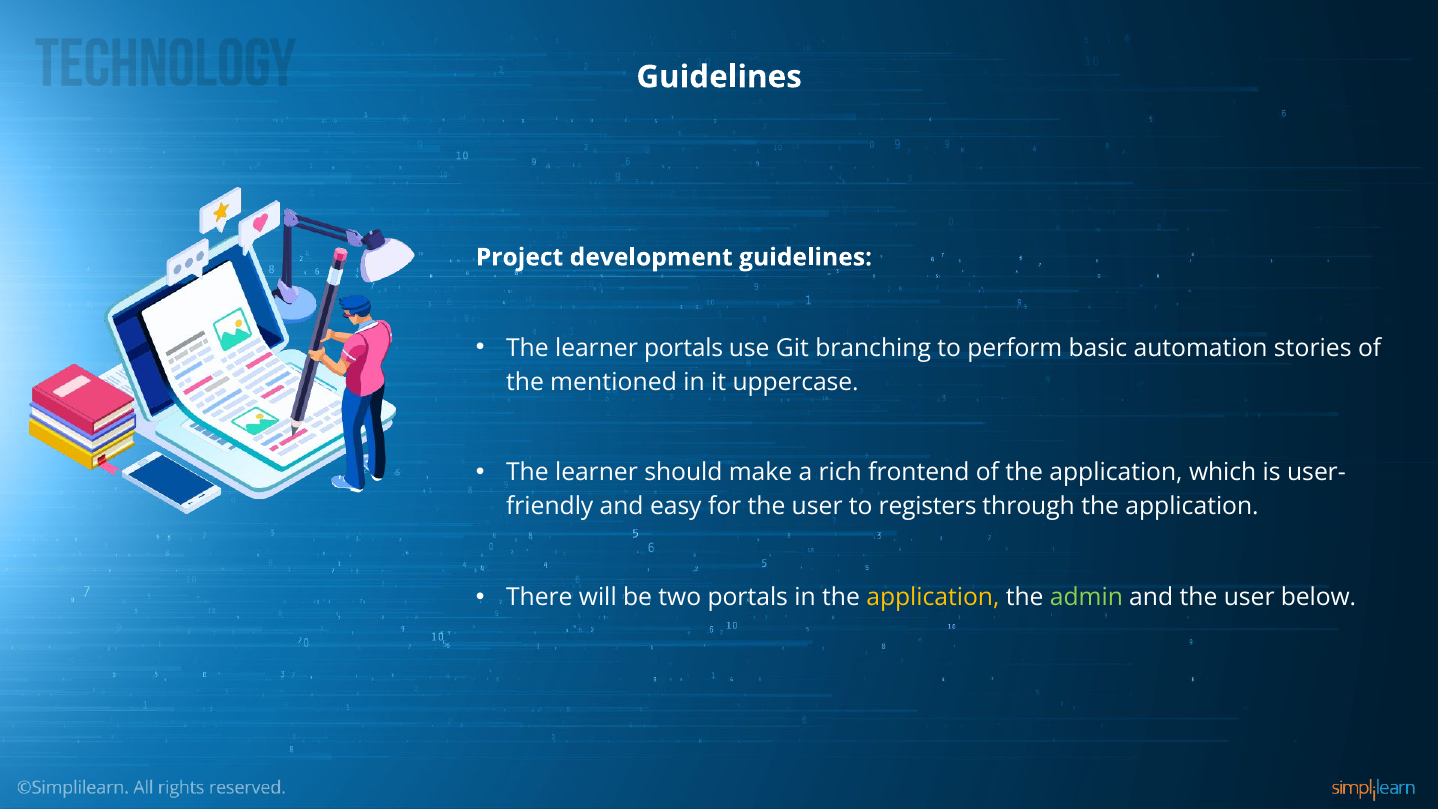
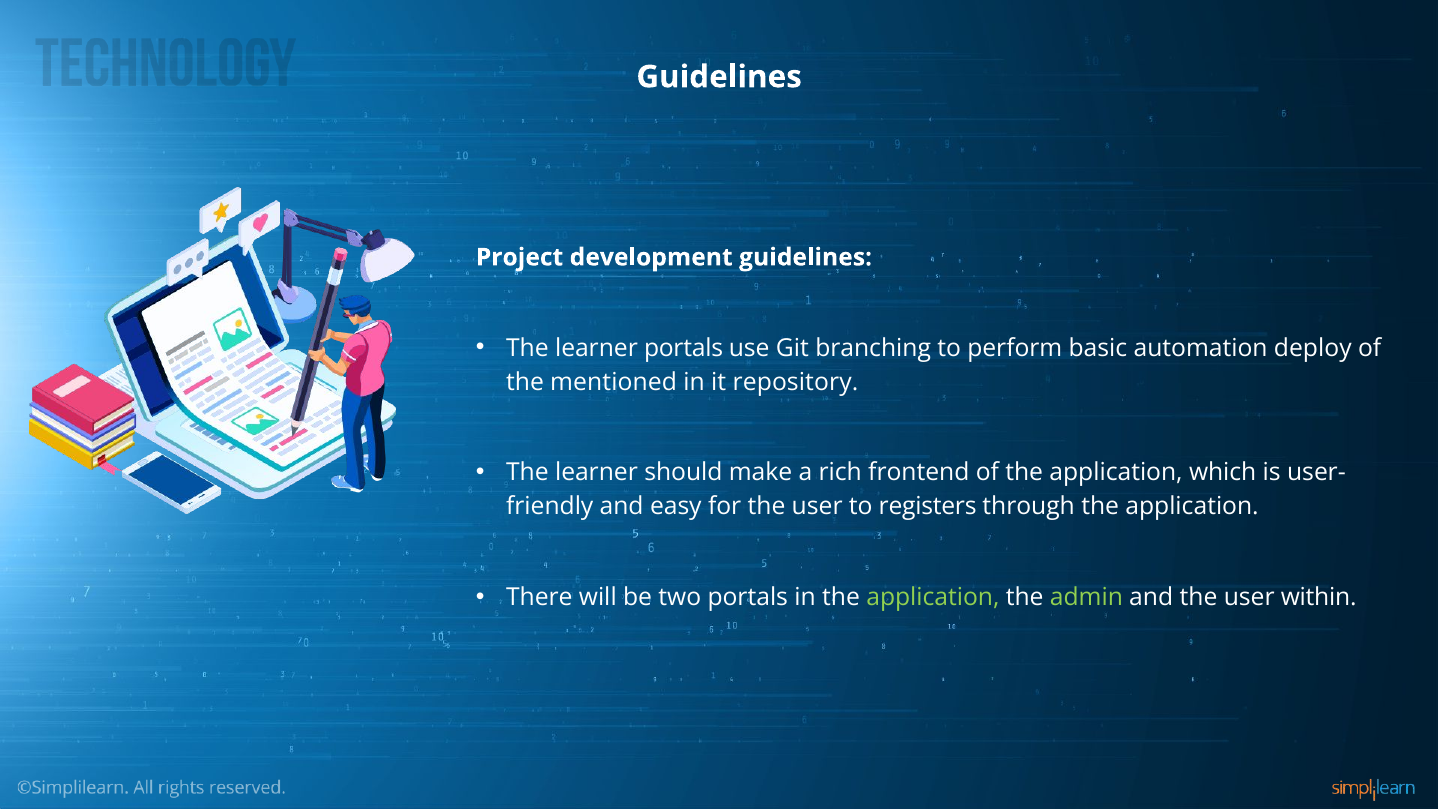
stories: stories -> deploy
uppercase: uppercase -> repository
application at (933, 597) colour: yellow -> light green
below: below -> within
